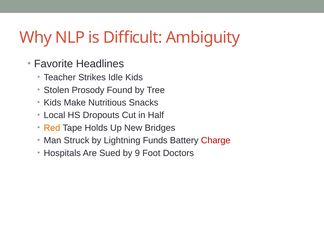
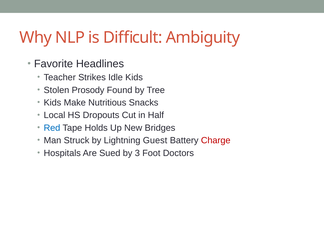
Red colour: orange -> blue
Funds: Funds -> Guest
9: 9 -> 3
